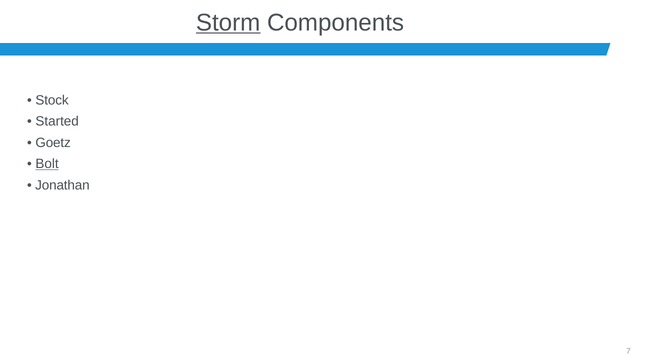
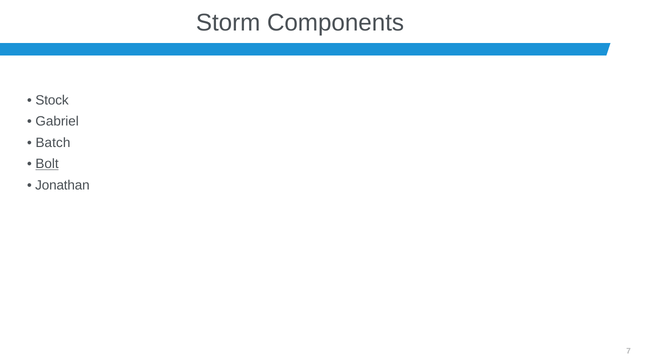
Storm underline: present -> none
Started: Started -> Gabriel
Goetz: Goetz -> Batch
